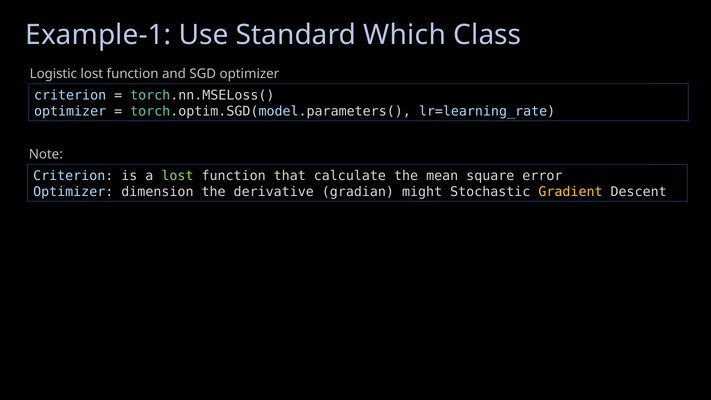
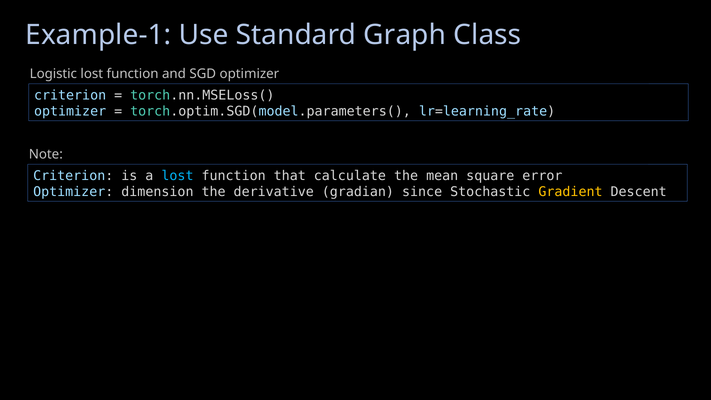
Which: Which -> Graph
lost at (177, 176) colour: light green -> light blue
might: might -> since
